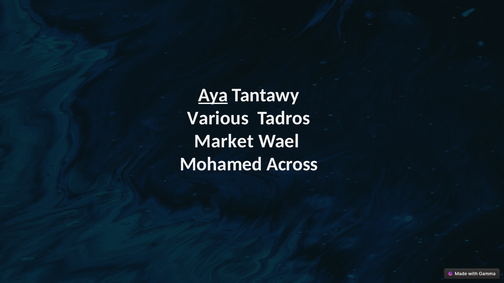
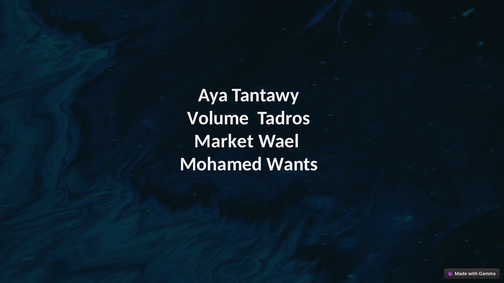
Aya underline: present -> none
Various: Various -> Volume
Across: Across -> Wants
